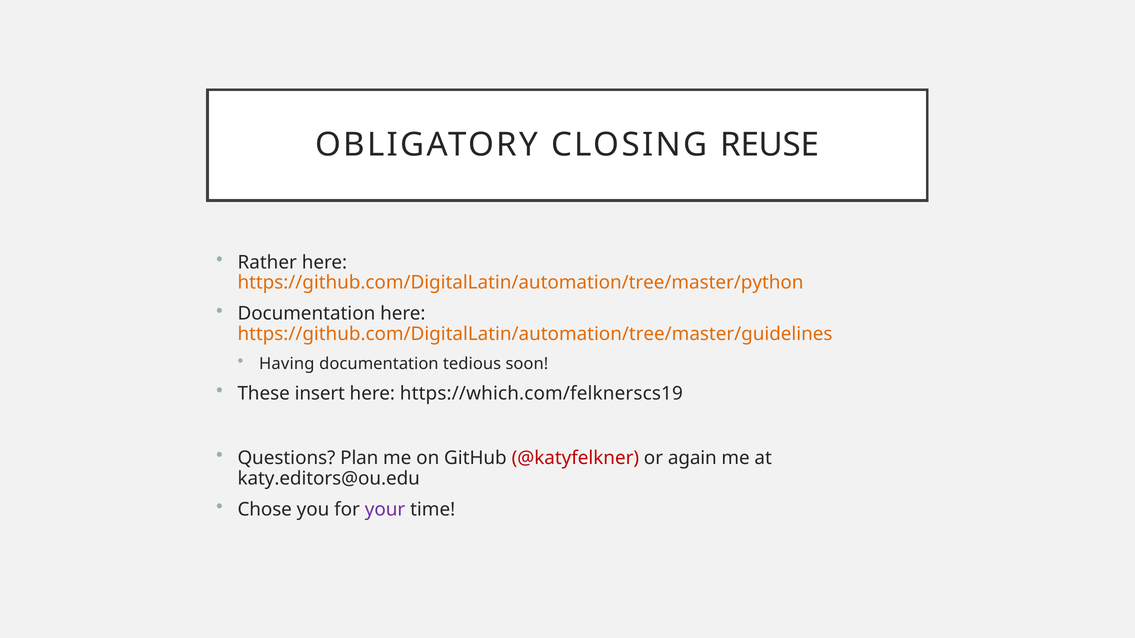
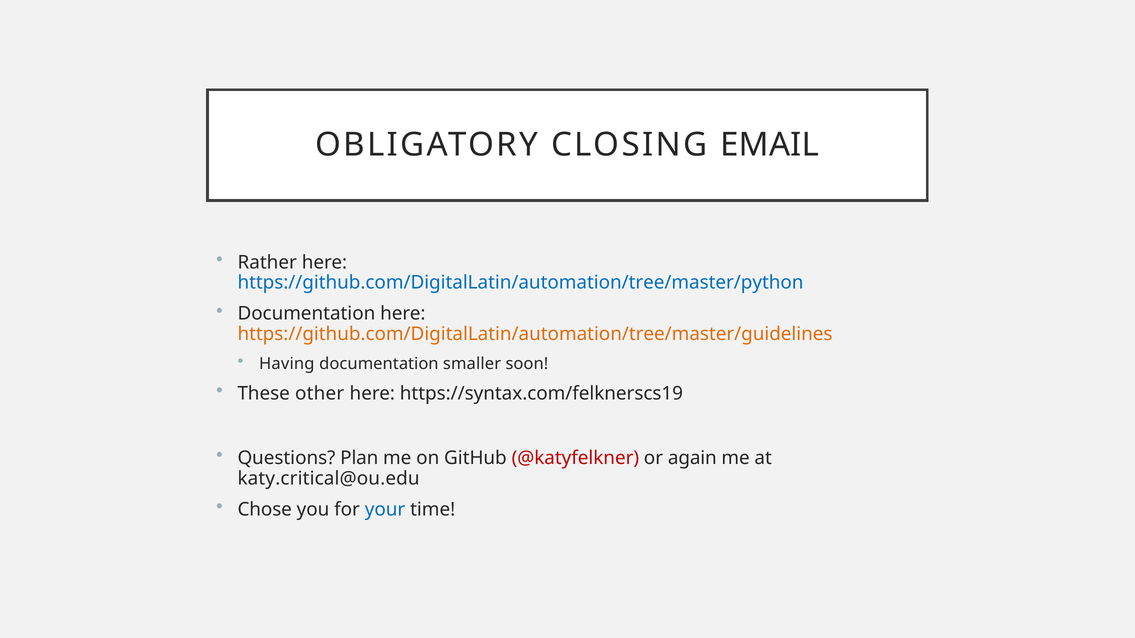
REUSE: REUSE -> EMAIL
https://github.com/DigitalLatin/automation/tree/master/python colour: orange -> blue
tedious: tedious -> smaller
insert: insert -> other
https://which.com/felknerscs19: https://which.com/felknerscs19 -> https://syntax.com/felknerscs19
katy.editors@ou.edu: katy.editors@ou.edu -> katy.critical@ou.edu
your colour: purple -> blue
